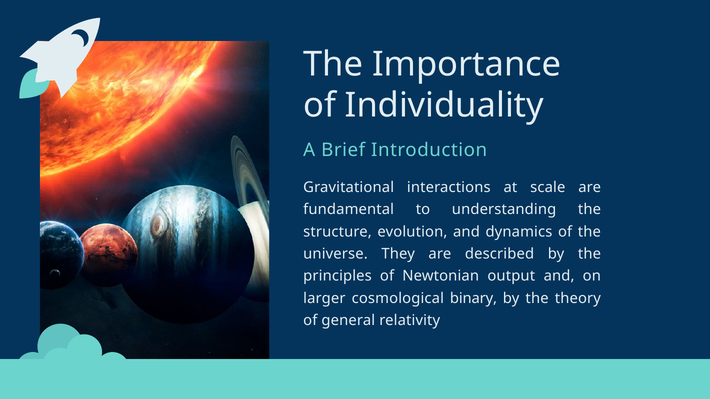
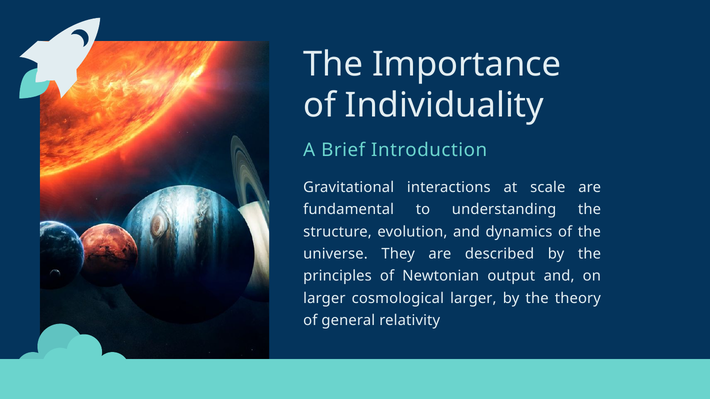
cosmological binary: binary -> larger
